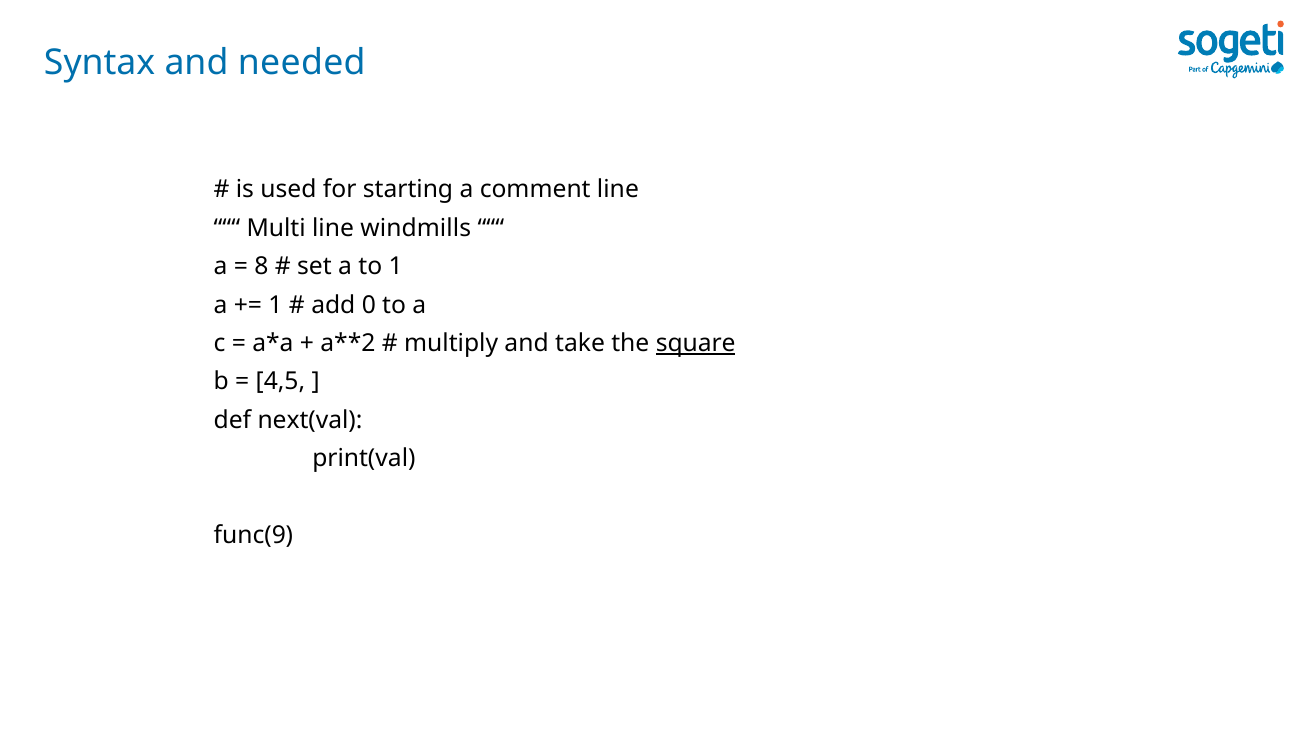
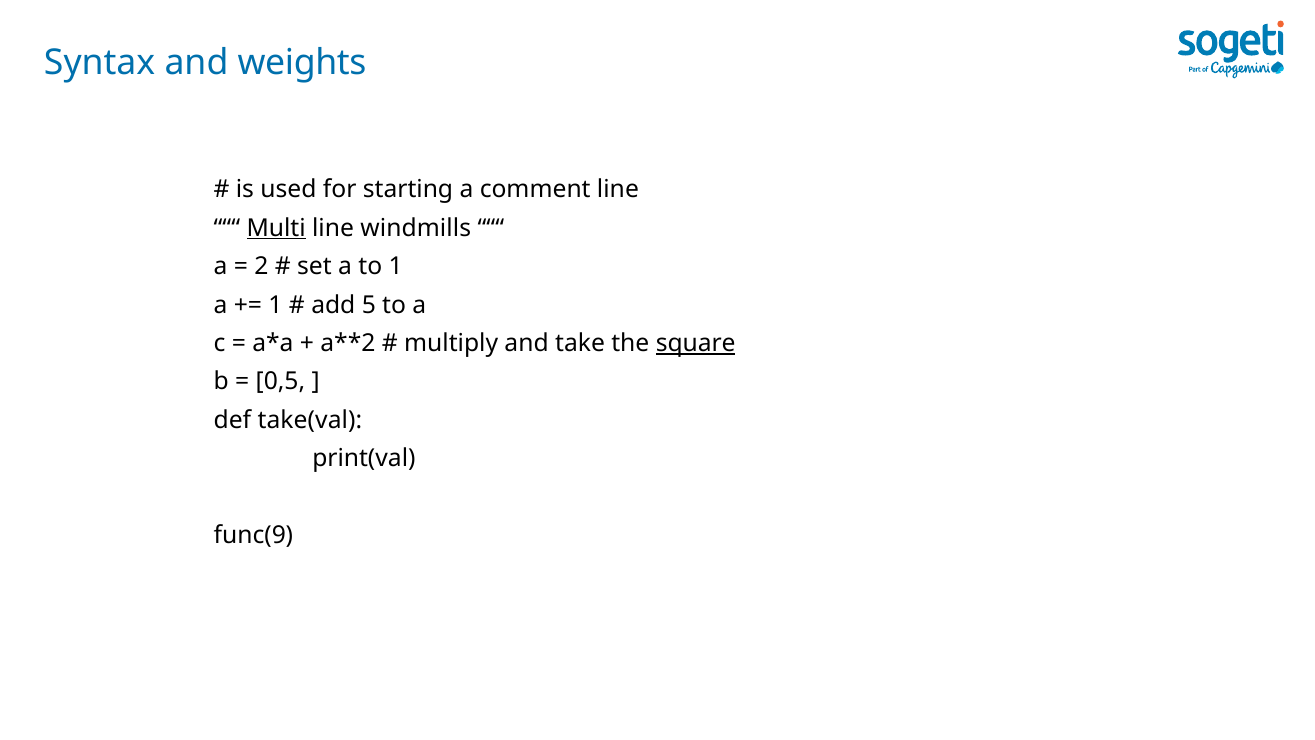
needed: needed -> weights
Multi underline: none -> present
8: 8 -> 2
0: 0 -> 5
4,5: 4,5 -> 0,5
next(val: next(val -> take(val
